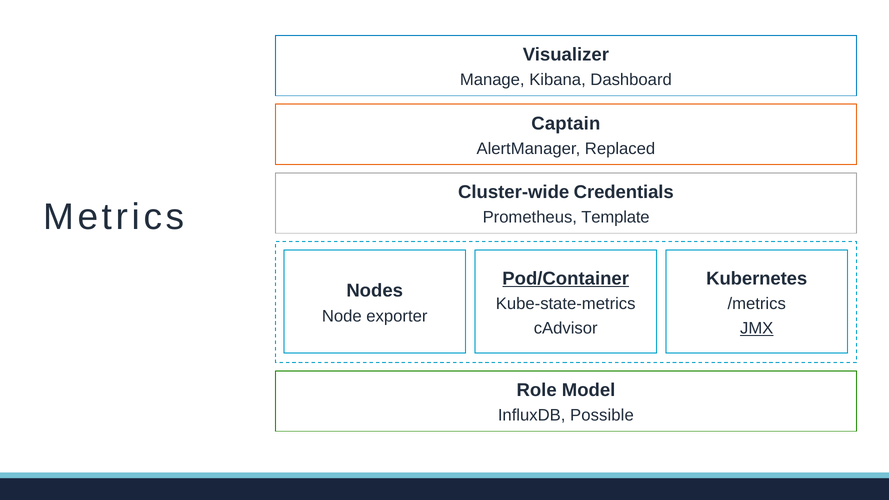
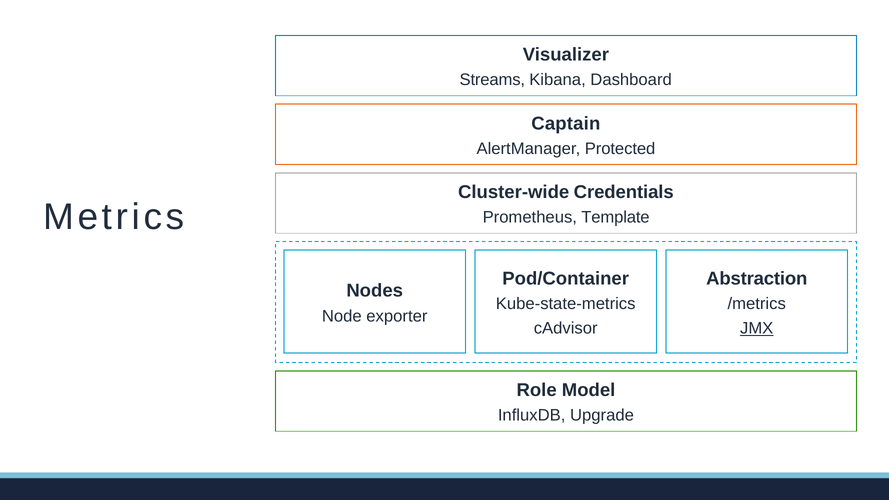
Manage: Manage -> Streams
Replaced: Replaced -> Protected
Pod/Container underline: present -> none
Kubernetes: Kubernetes -> Abstraction
Possible: Possible -> Upgrade
